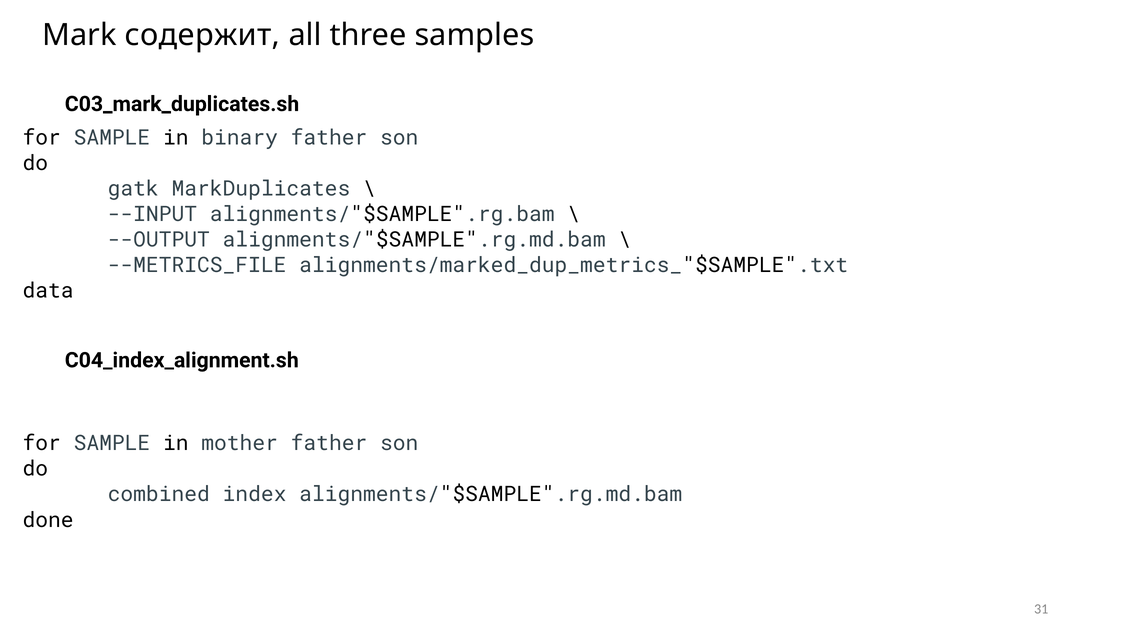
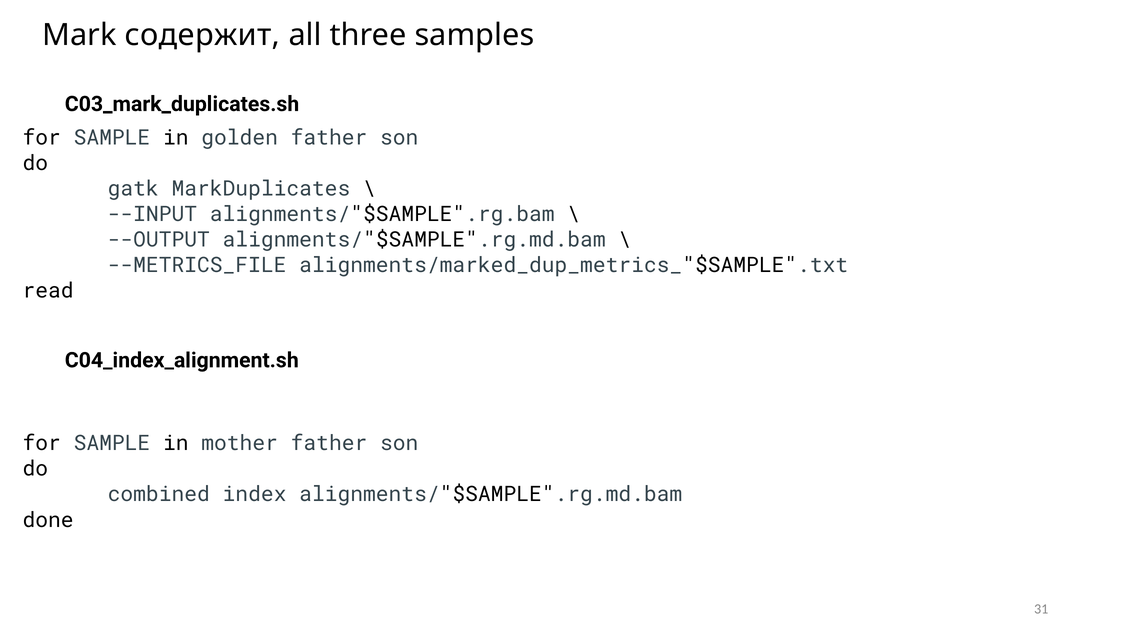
binary: binary -> golden
data: data -> read
